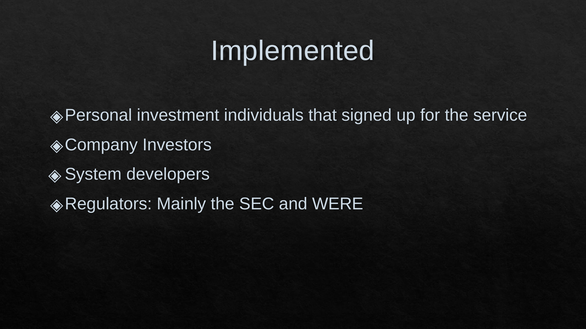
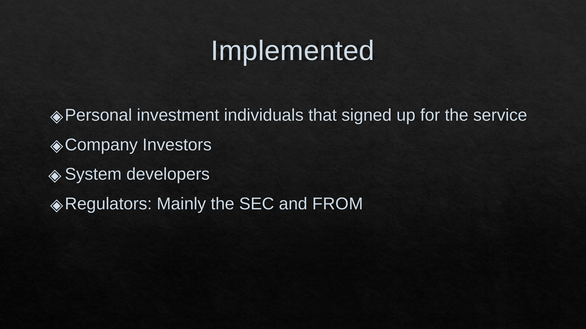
WERE: WERE -> FROM
